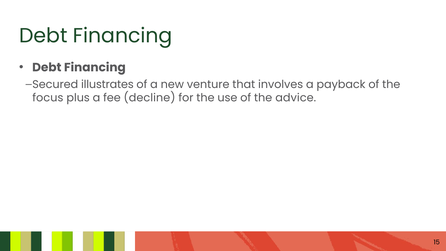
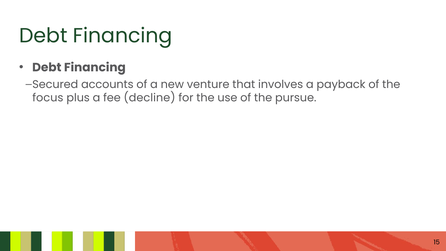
illustrates: illustrates -> accounts
advice: advice -> pursue
